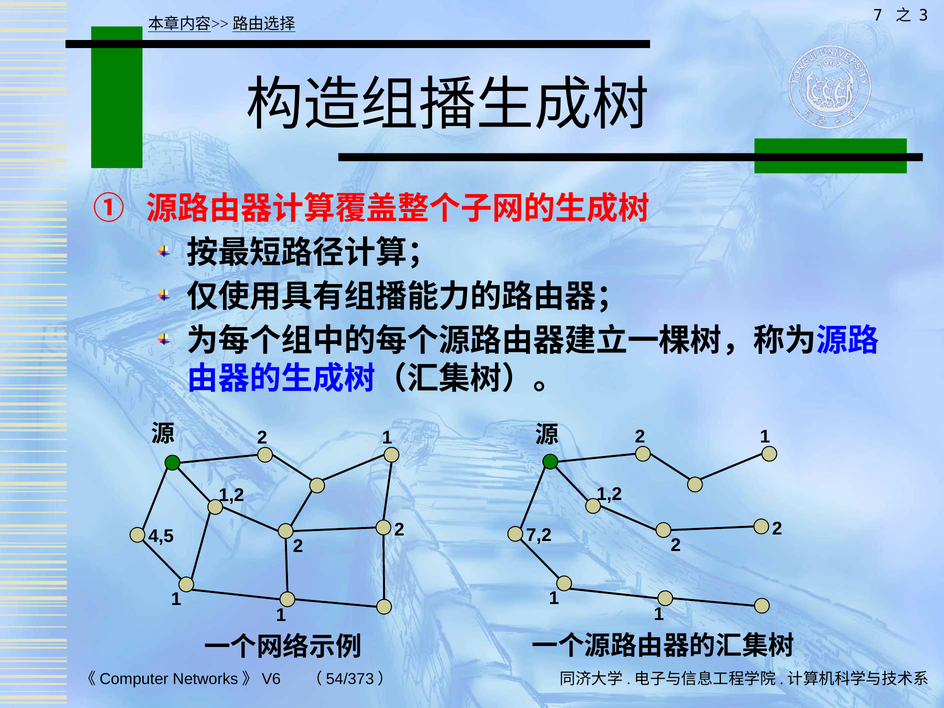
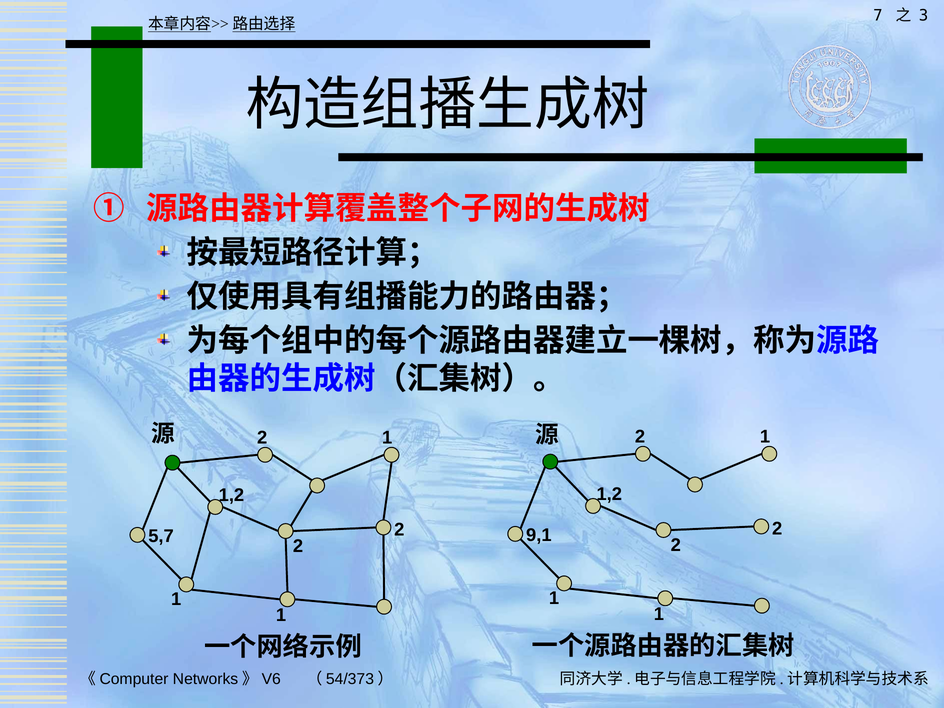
7,2: 7,2 -> 9,1
4,5: 4,5 -> 5,7
